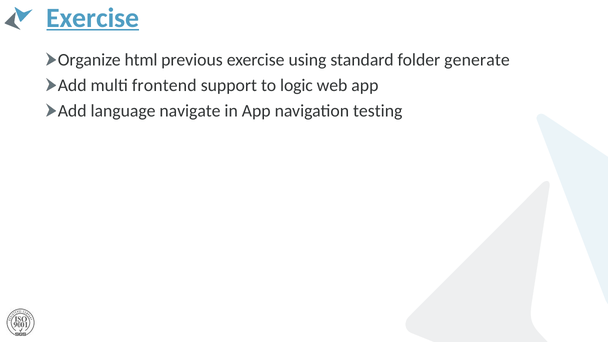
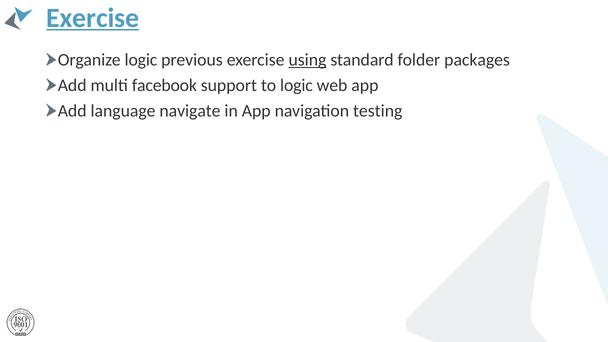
Organize html: html -> logic
using underline: none -> present
generate: generate -> packages
frontend: frontend -> facebook
